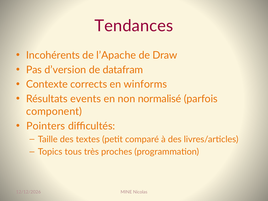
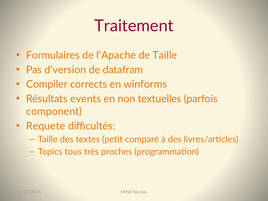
Tendances: Tendances -> Traitement
Incohérents: Incohérents -> Formulaires
de Draw: Draw -> Taille
Contexte: Contexte -> Compiler
normalisé: normalisé -> textuelles
Pointers: Pointers -> Requete
